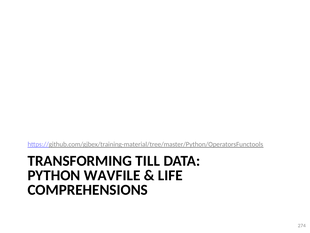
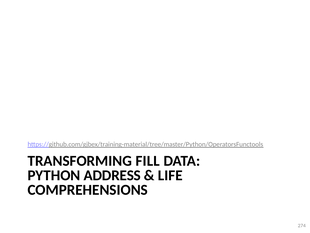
TILL: TILL -> FILL
WAVFILE: WAVFILE -> ADDRESS
